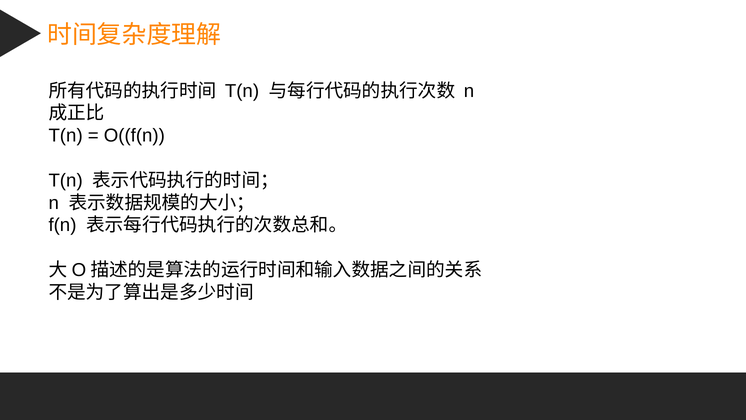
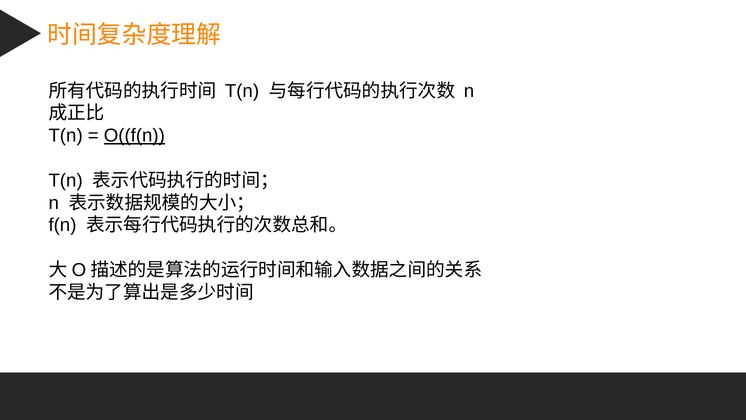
O((f(n underline: none -> present
